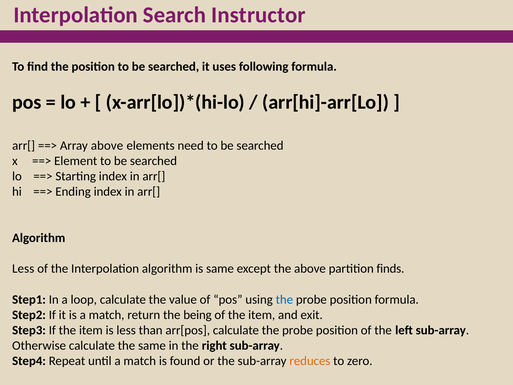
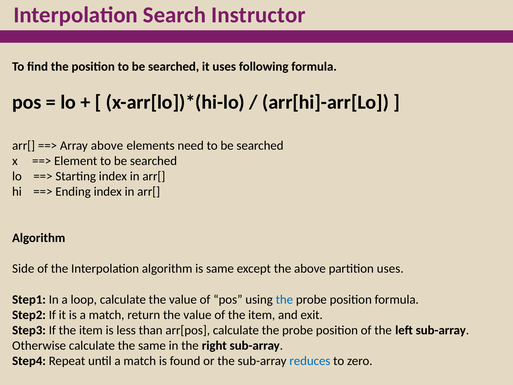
Less at (23, 268): Less -> Side
partition finds: finds -> uses
return the being: being -> value
reduces colour: orange -> blue
